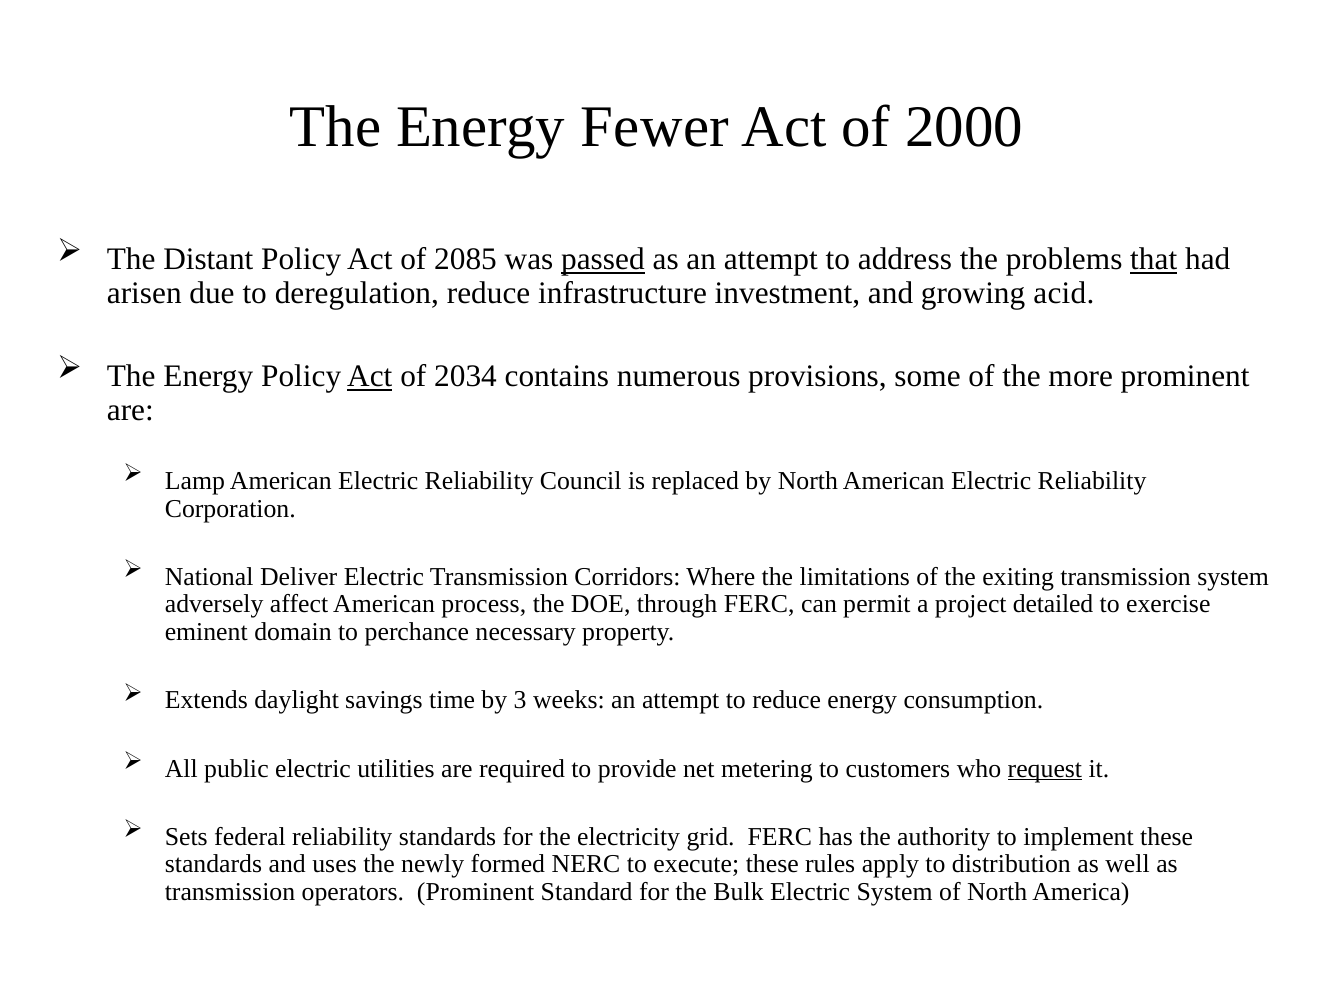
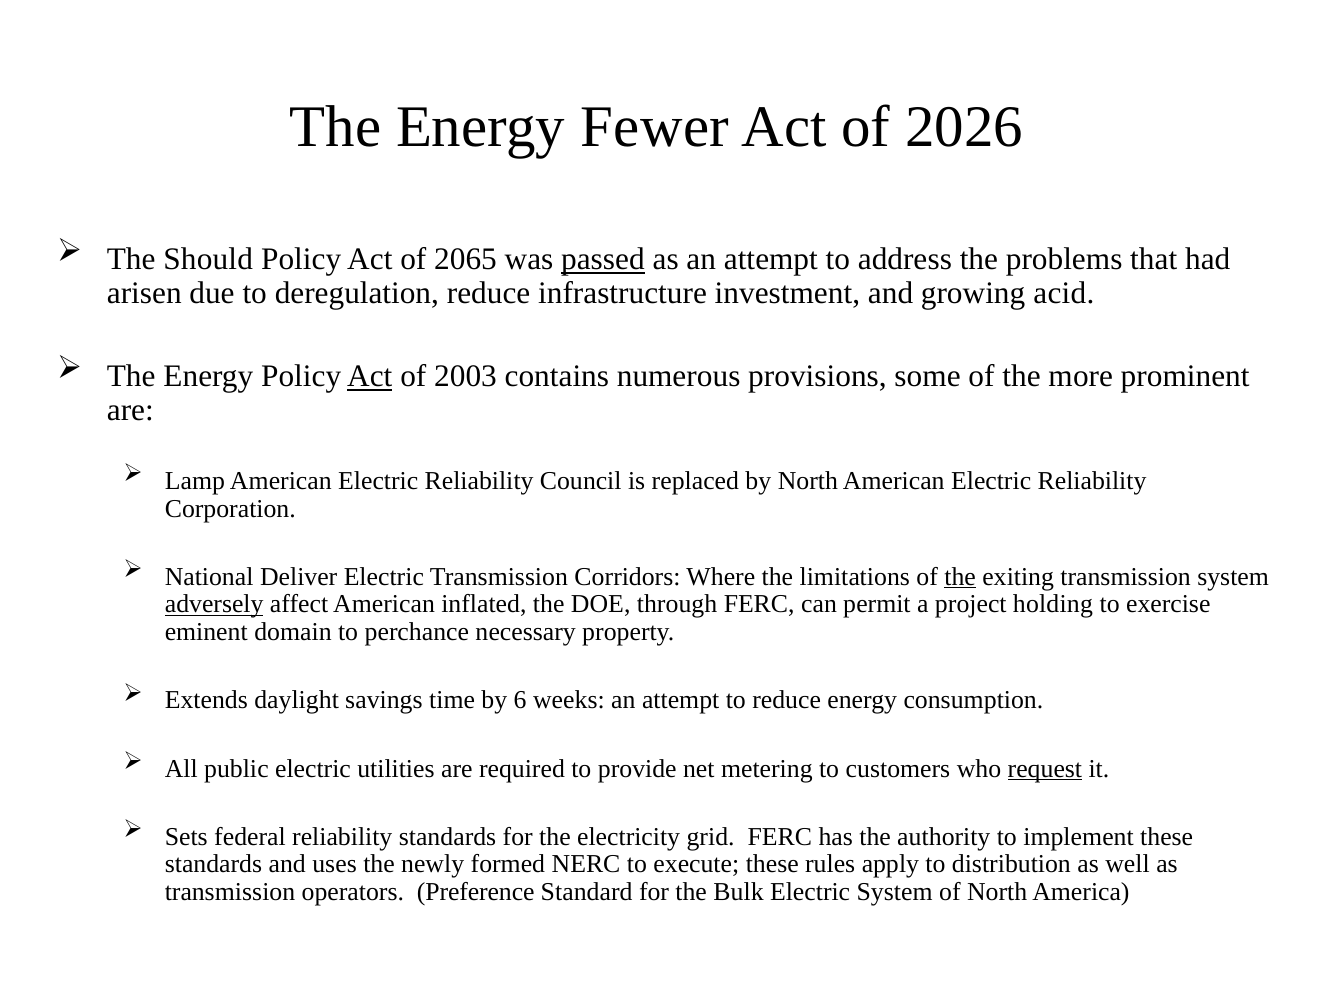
2000: 2000 -> 2026
Distant: Distant -> Should
2085: 2085 -> 2065
that underline: present -> none
2034: 2034 -> 2003
the at (960, 576) underline: none -> present
adversely underline: none -> present
process: process -> inflated
detailed: detailed -> holding
3: 3 -> 6
operators Prominent: Prominent -> Preference
